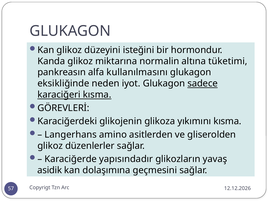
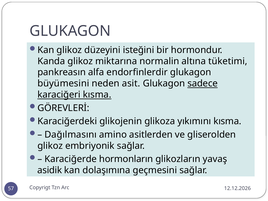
kullanılmasını: kullanılmasını -> endorfinlerdir
eksikliğinde: eksikliğinde -> büyümesini
iyot: iyot -> asit
Langerhans: Langerhans -> Dağılmasını
düzenlerler: düzenlerler -> embriyonik
yapısındadır: yapısındadır -> hormonların
